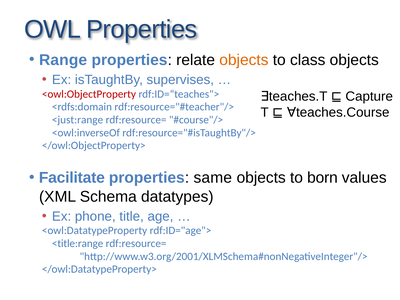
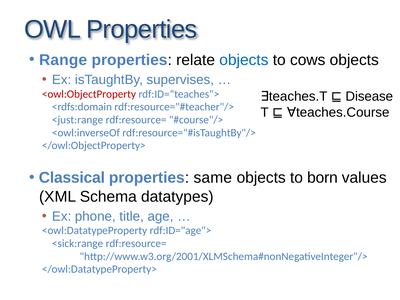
objects at (244, 60) colour: orange -> blue
class: class -> cows
Capture: Capture -> Disease
Facilitate: Facilitate -> Classical
<title:range: <title:range -> <sick:range
